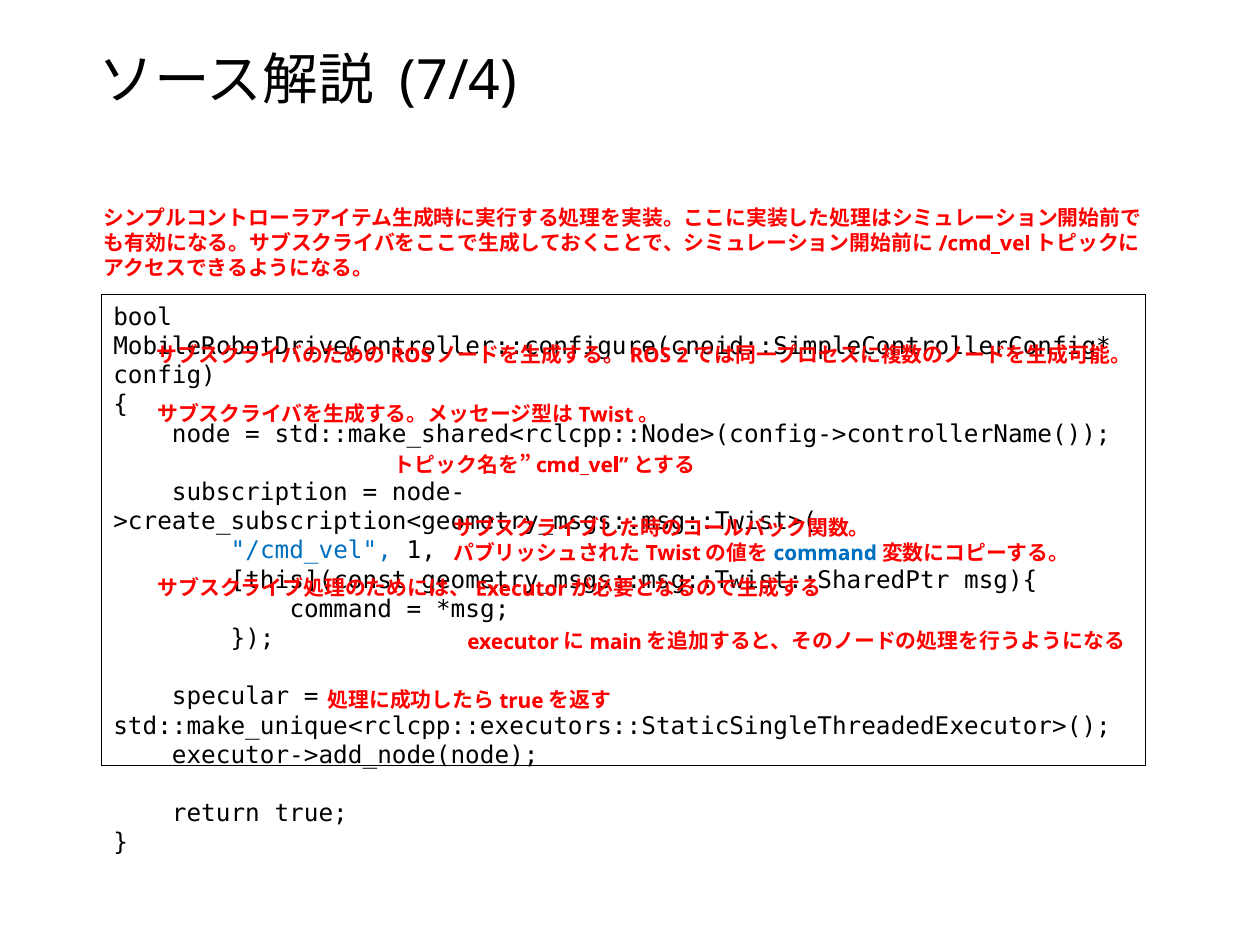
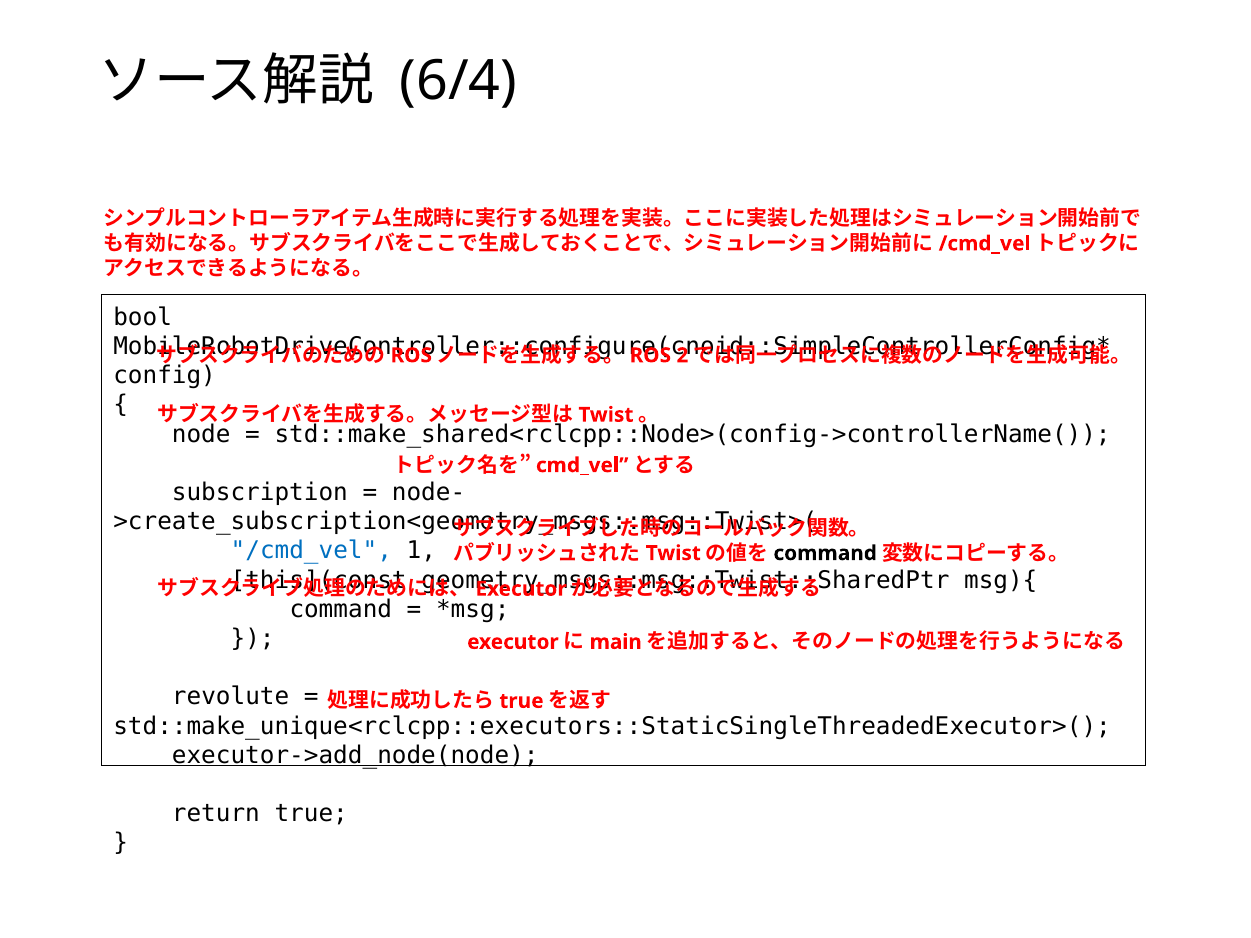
7/4: 7/4 -> 6/4
command at (825, 553) colour: blue -> black
specular: specular -> revolute
